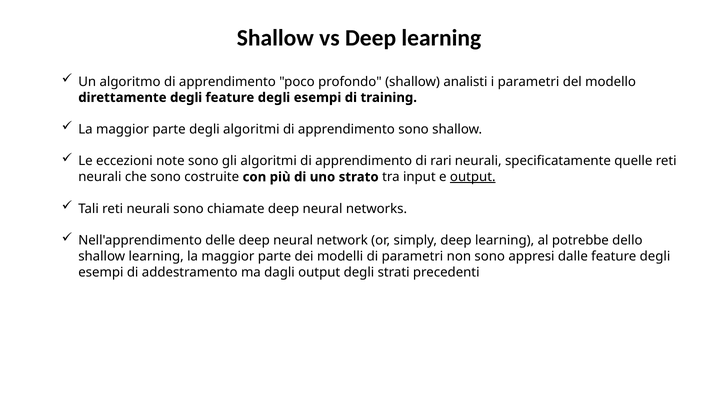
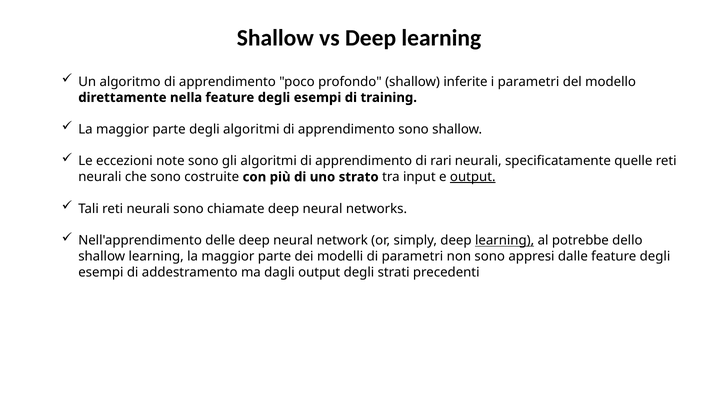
analisti: analisti -> inferite
direttamente degli: degli -> nella
learning at (505, 241) underline: none -> present
